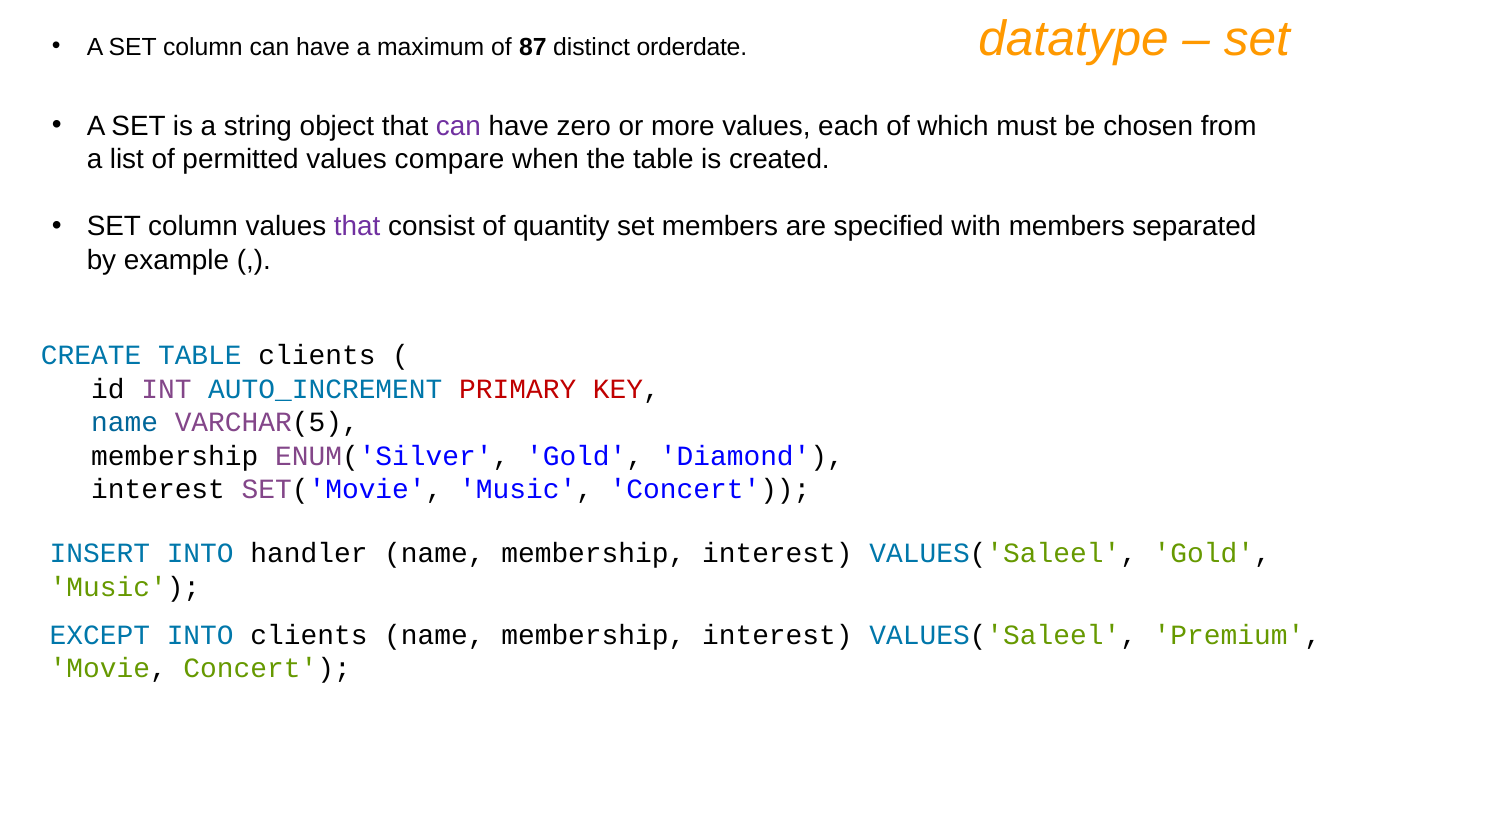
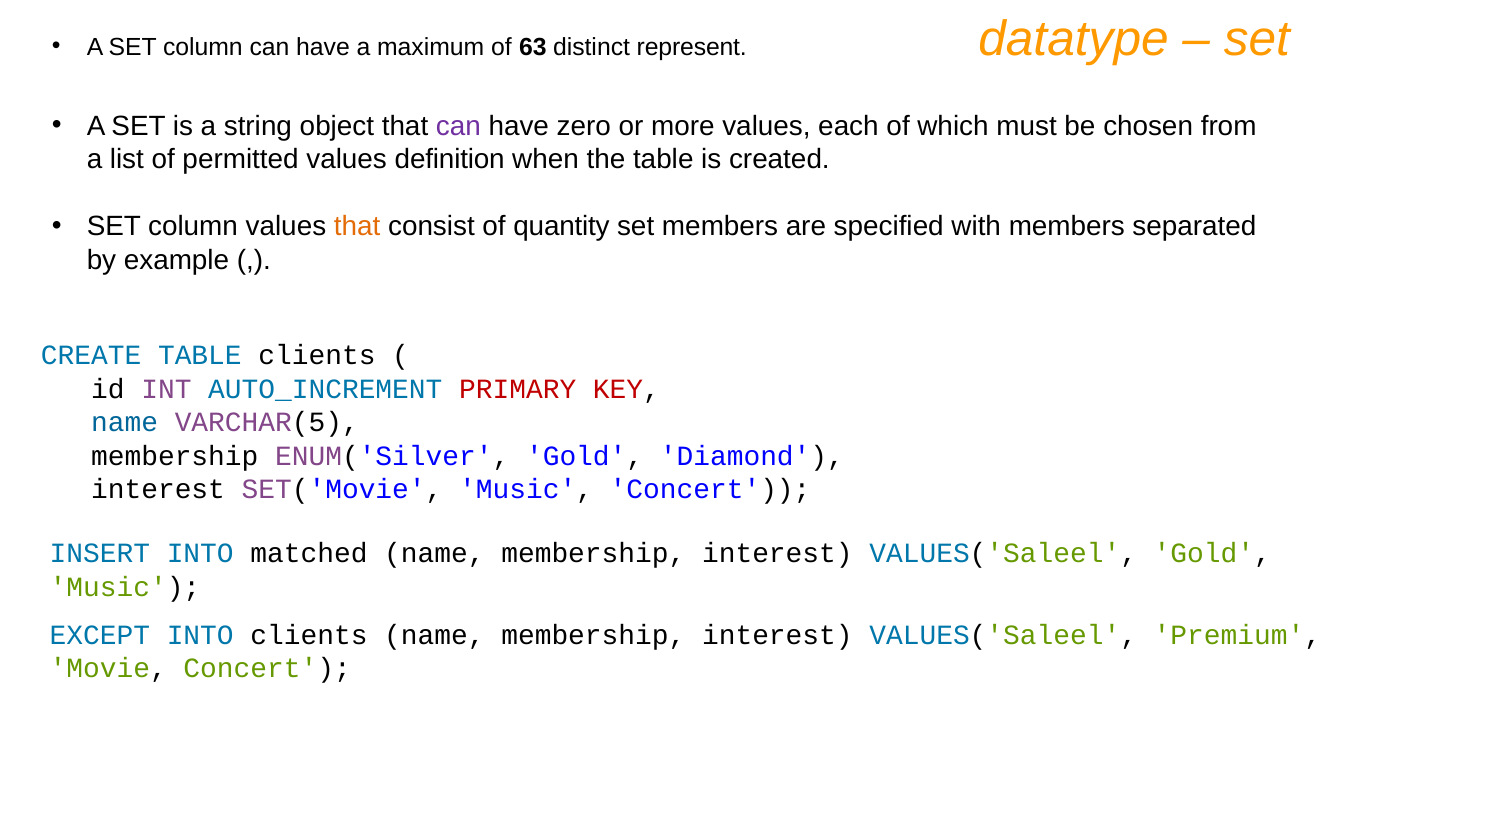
87: 87 -> 63
orderdate: orderdate -> represent
compare: compare -> definition
that at (357, 227) colour: purple -> orange
handler: handler -> matched
